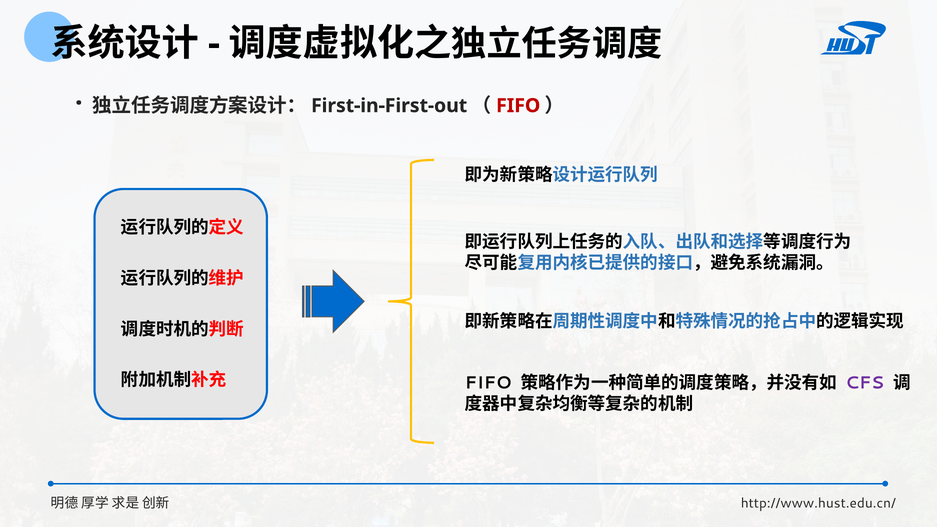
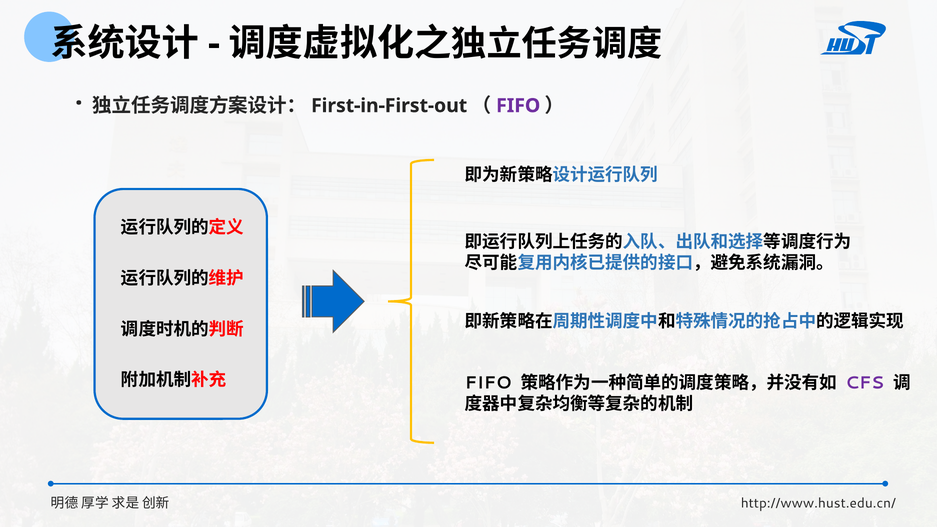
FIFO at (518, 106) colour: red -> purple
